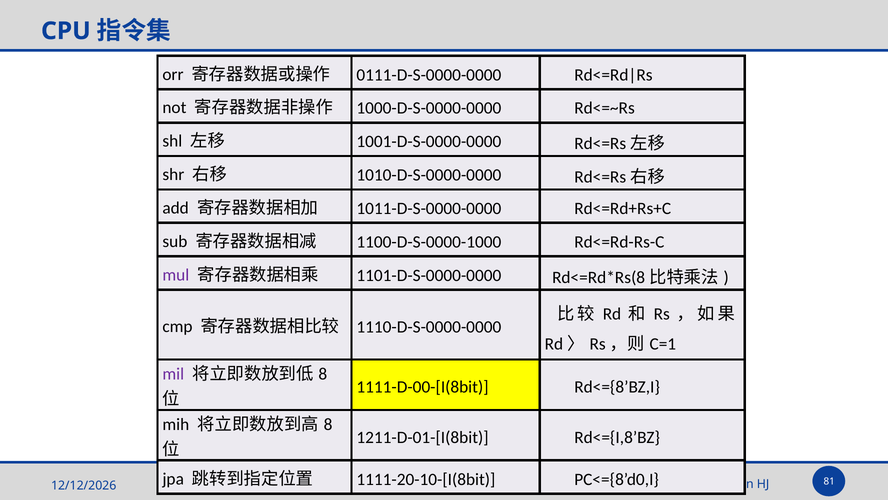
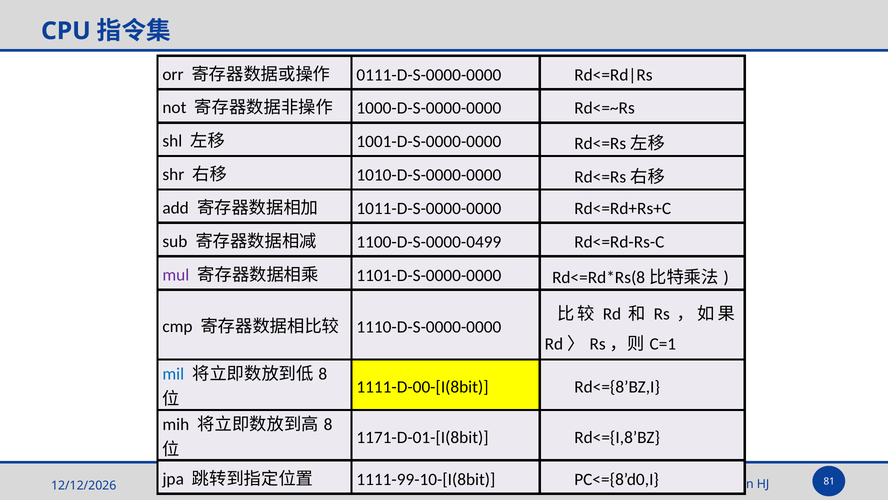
1100-D-S-0000-1000: 1100-D-S-0000-1000 -> 1100-D-S-0000-0499
mil colour: purple -> blue
1211-D-01-[I(8bit: 1211-D-01-[I(8bit -> 1171-D-01-[I(8bit
1111-20-10-[I(8bit: 1111-20-10-[I(8bit -> 1111-99-10-[I(8bit
